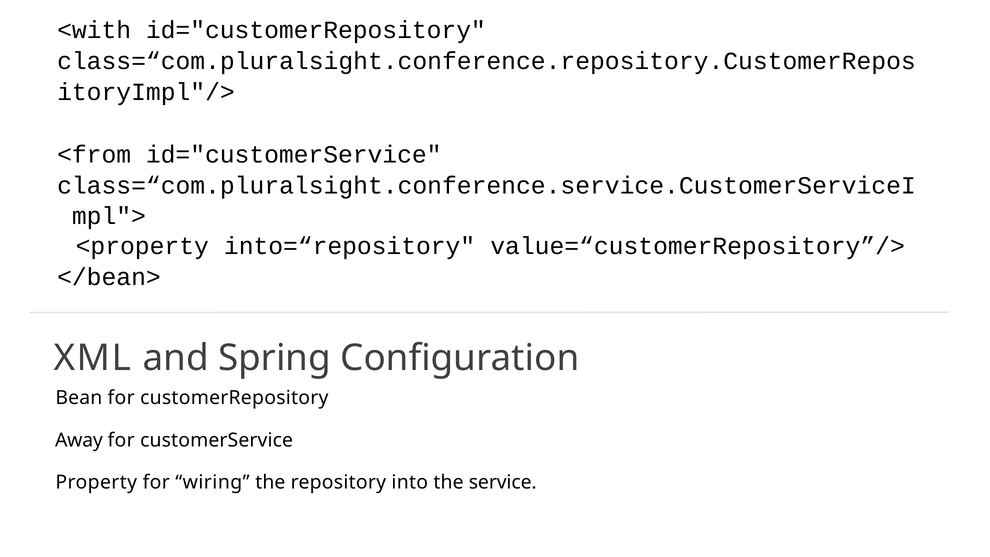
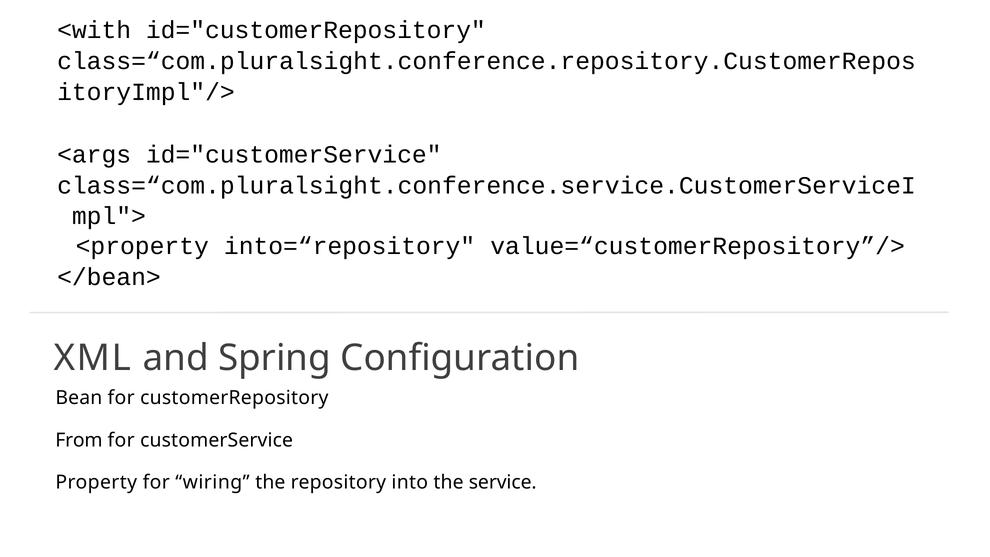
<from: <from -> <args
Away: Away -> From
